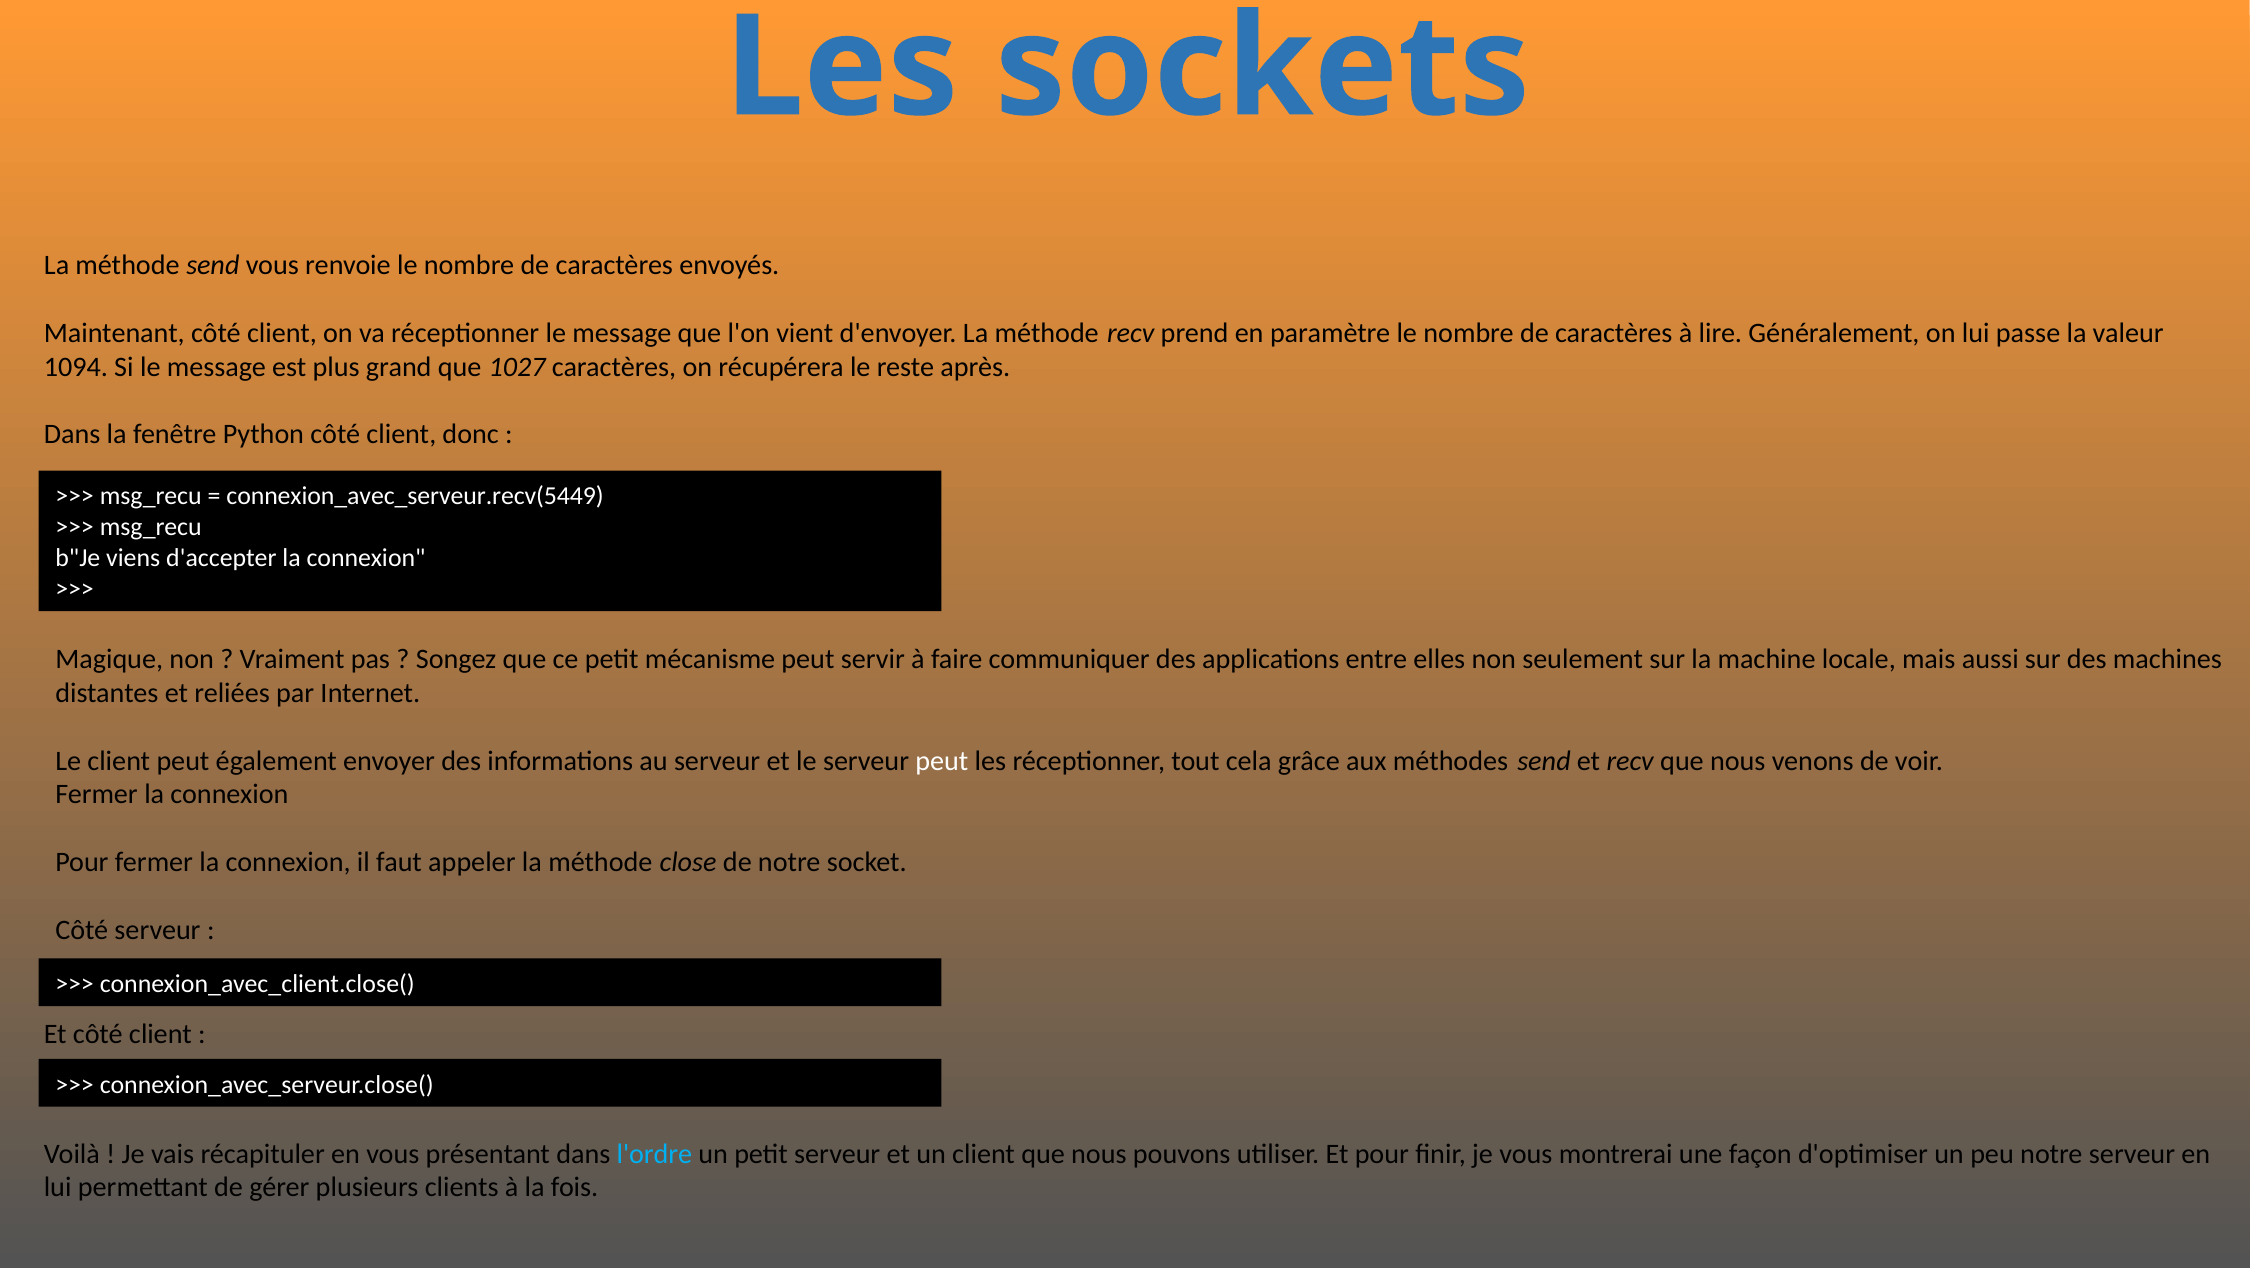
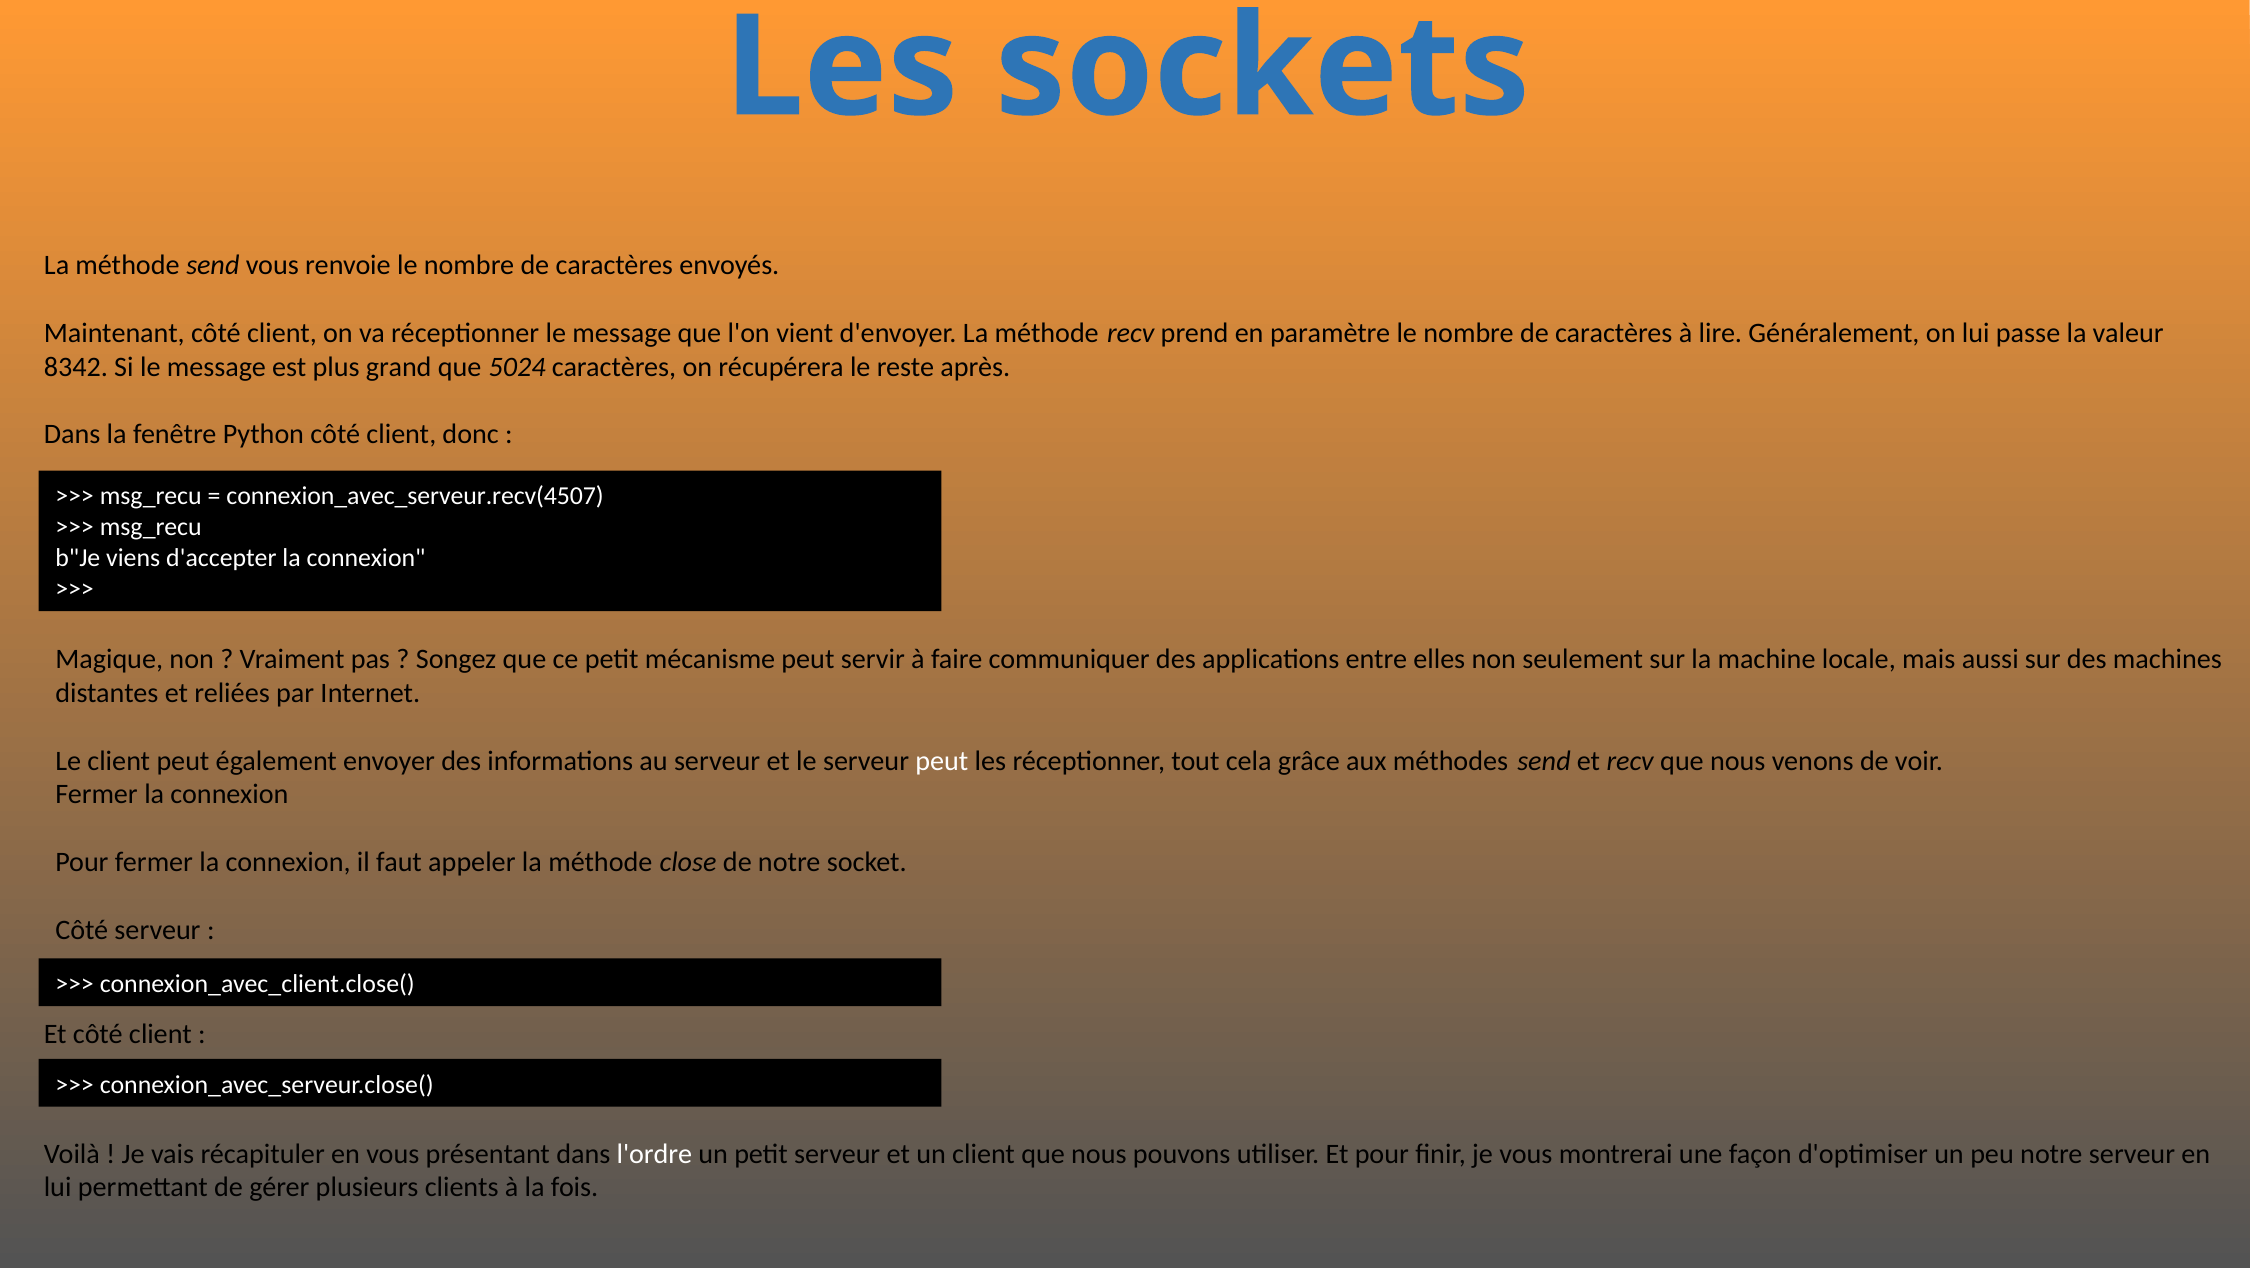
1094: 1094 -> 8342
1027: 1027 -> 5024
connexion_avec_serveur.recv(5449: connexion_avec_serveur.recv(5449 -> connexion_avec_serveur.recv(4507
l'ordre colour: light blue -> white
